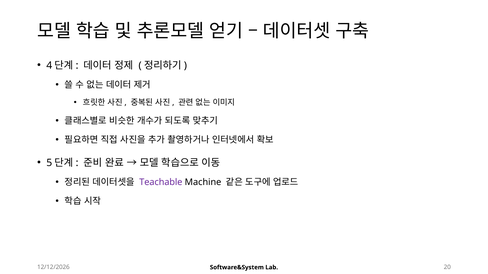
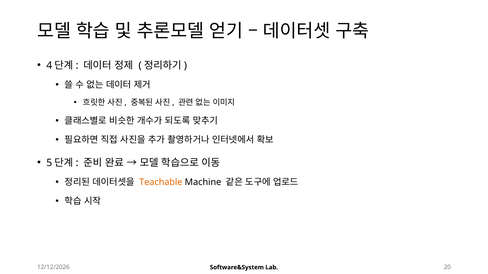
Teachable colour: purple -> orange
